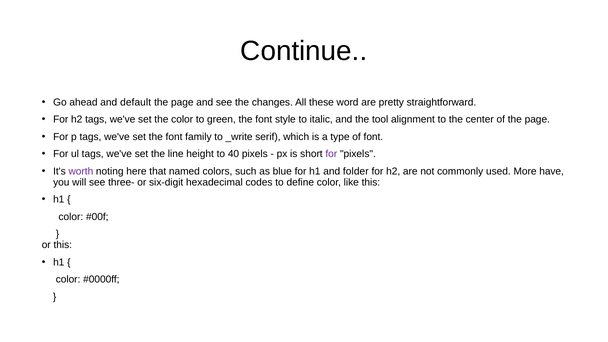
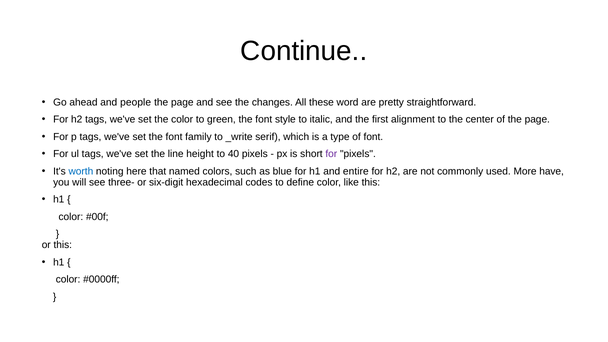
default: default -> people
tool: tool -> first
worth colour: purple -> blue
folder: folder -> entire
